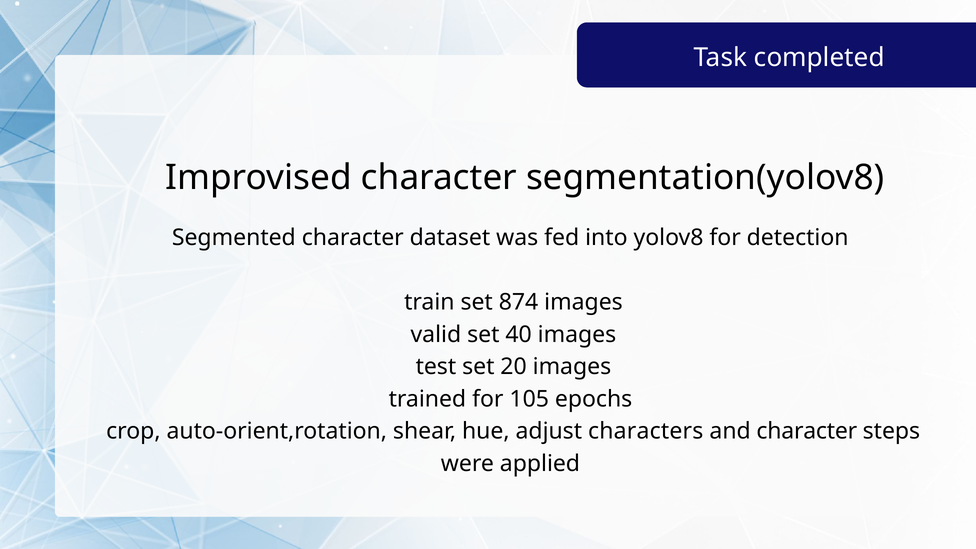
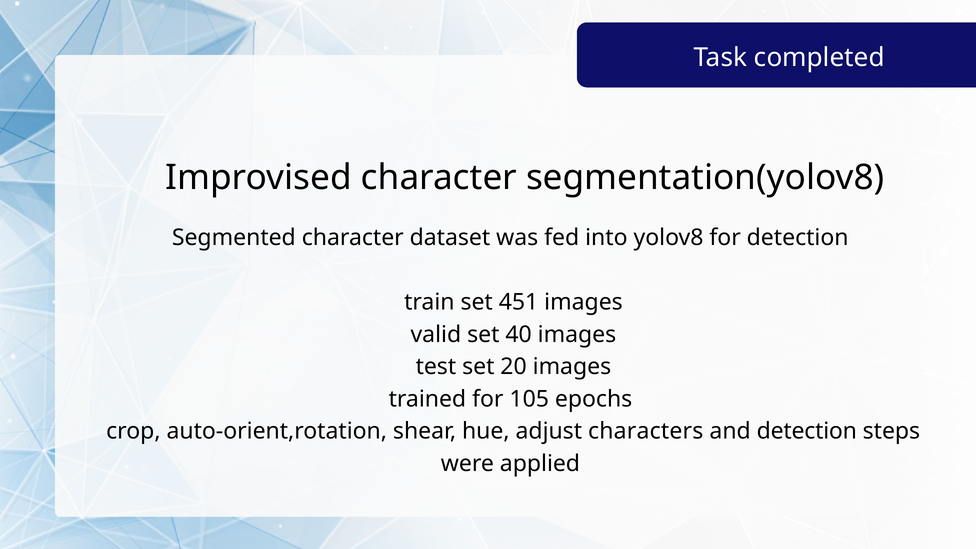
874: 874 -> 451
and character: character -> detection
